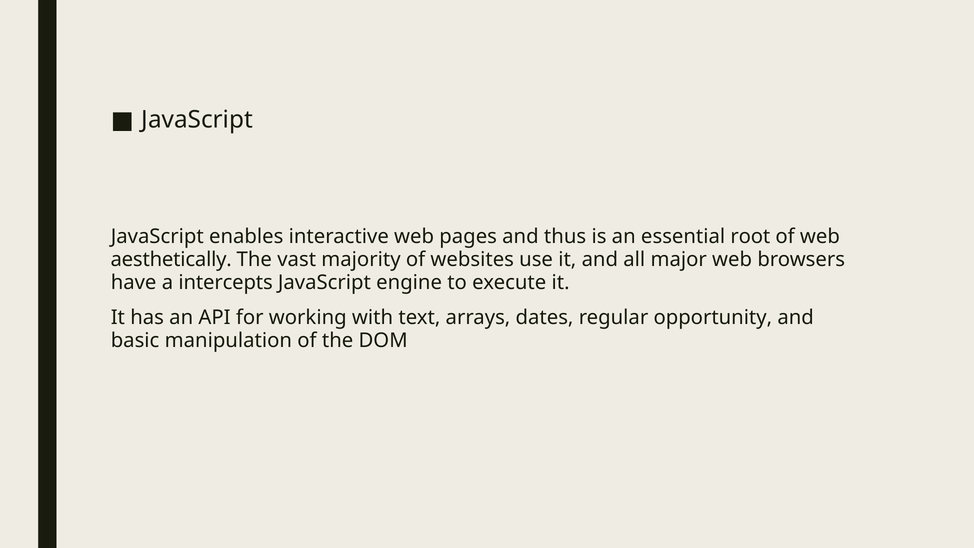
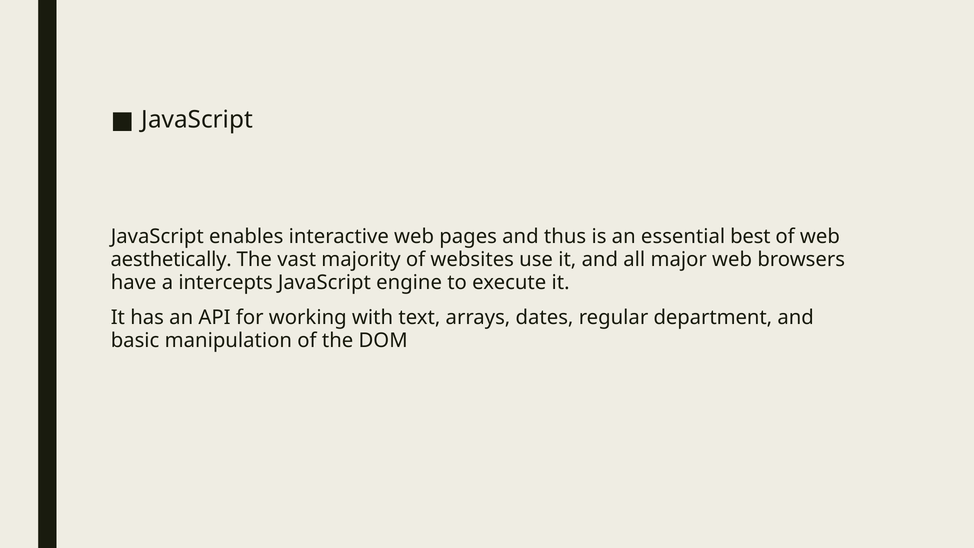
root: root -> best
opportunity: opportunity -> department
